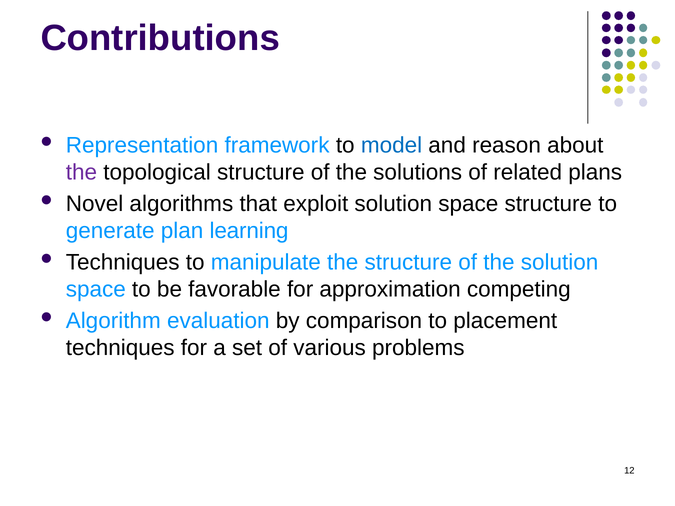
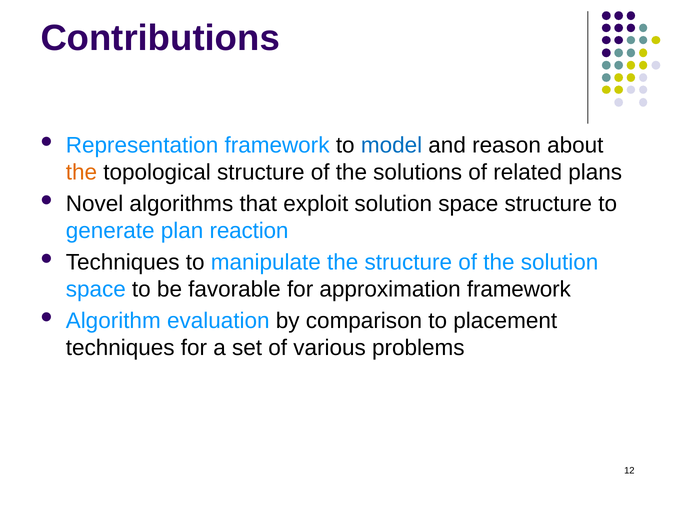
the at (81, 172) colour: purple -> orange
learning: learning -> reaction
approximation competing: competing -> framework
